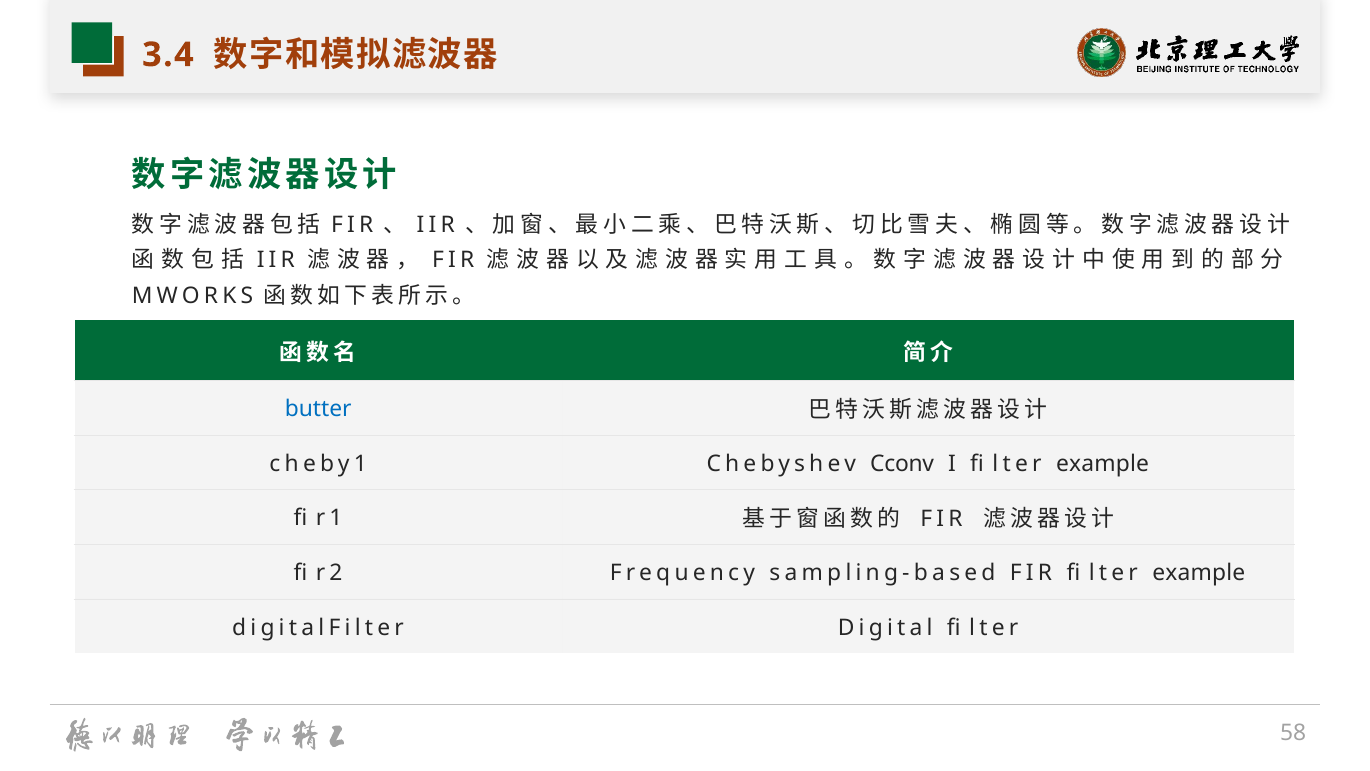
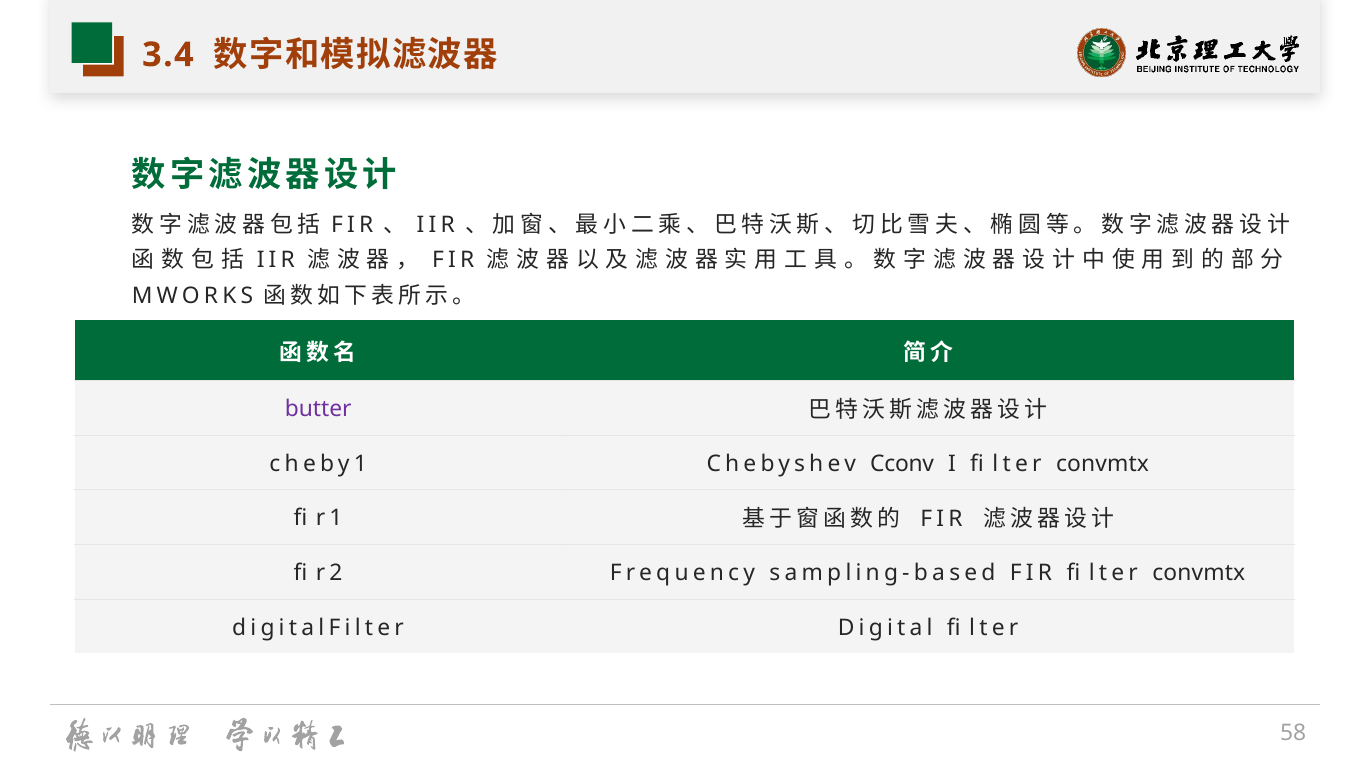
butter colour: blue -> purple
example at (1102, 464): example -> convmtx
example at (1199, 573): example -> convmtx
